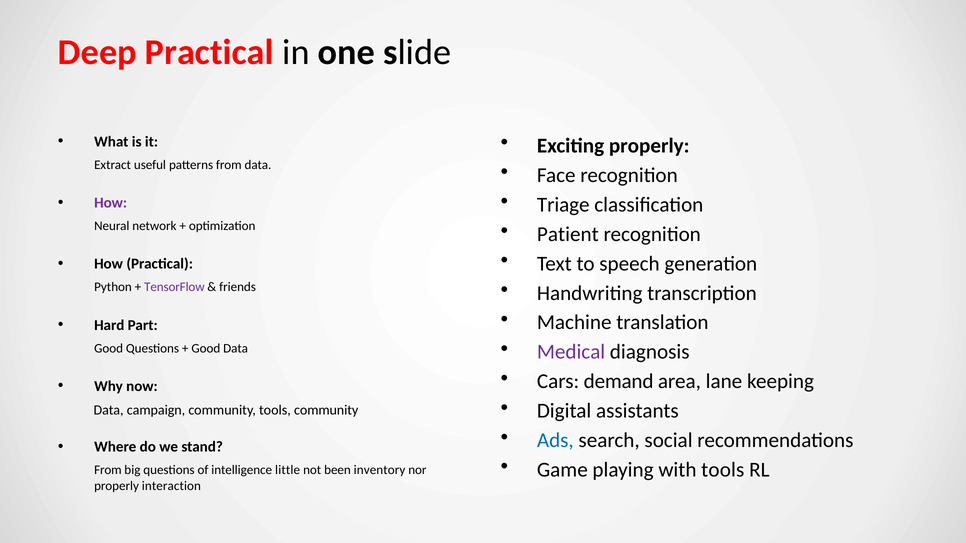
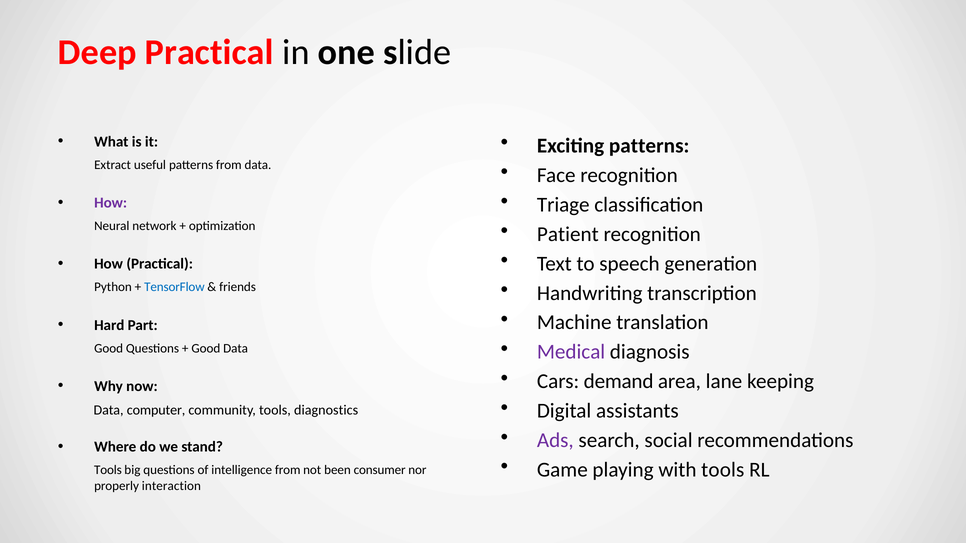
Exciting properly: properly -> patterns
TensorFlow colour: purple -> blue
campaign: campaign -> computer
tools community: community -> diagnostics
Ads colour: blue -> purple
From at (108, 470): From -> Tools
intelligence little: little -> from
inventory: inventory -> consumer
